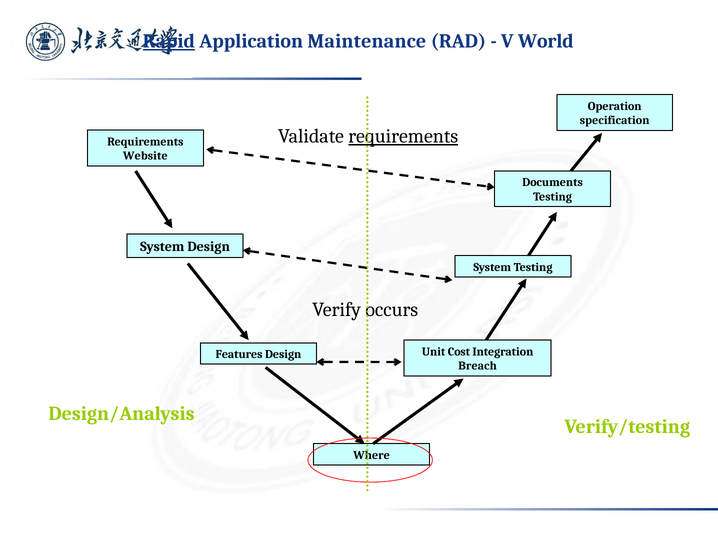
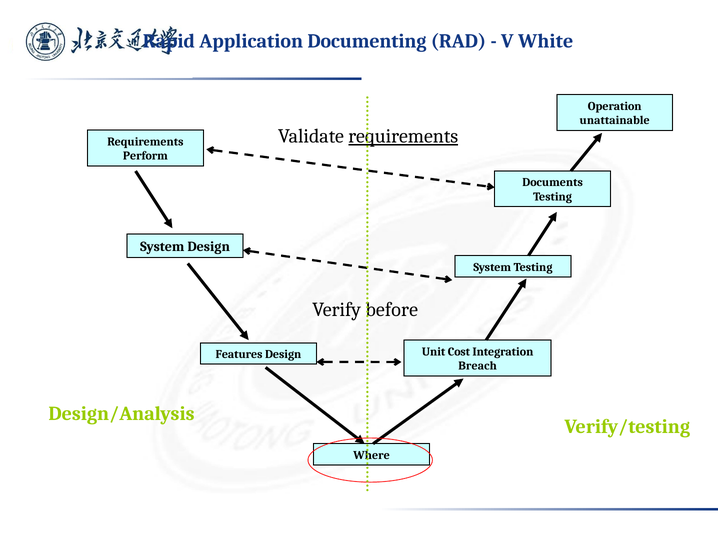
Rapid underline: present -> none
Maintenance: Maintenance -> Documenting
World: World -> White
specification: specification -> unattainable
Website: Website -> Perform
occurs: occurs -> before
